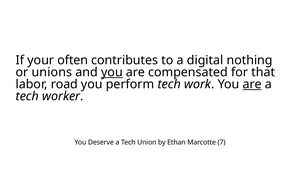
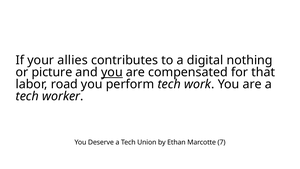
often: often -> allies
unions: unions -> picture
are at (252, 84) underline: present -> none
